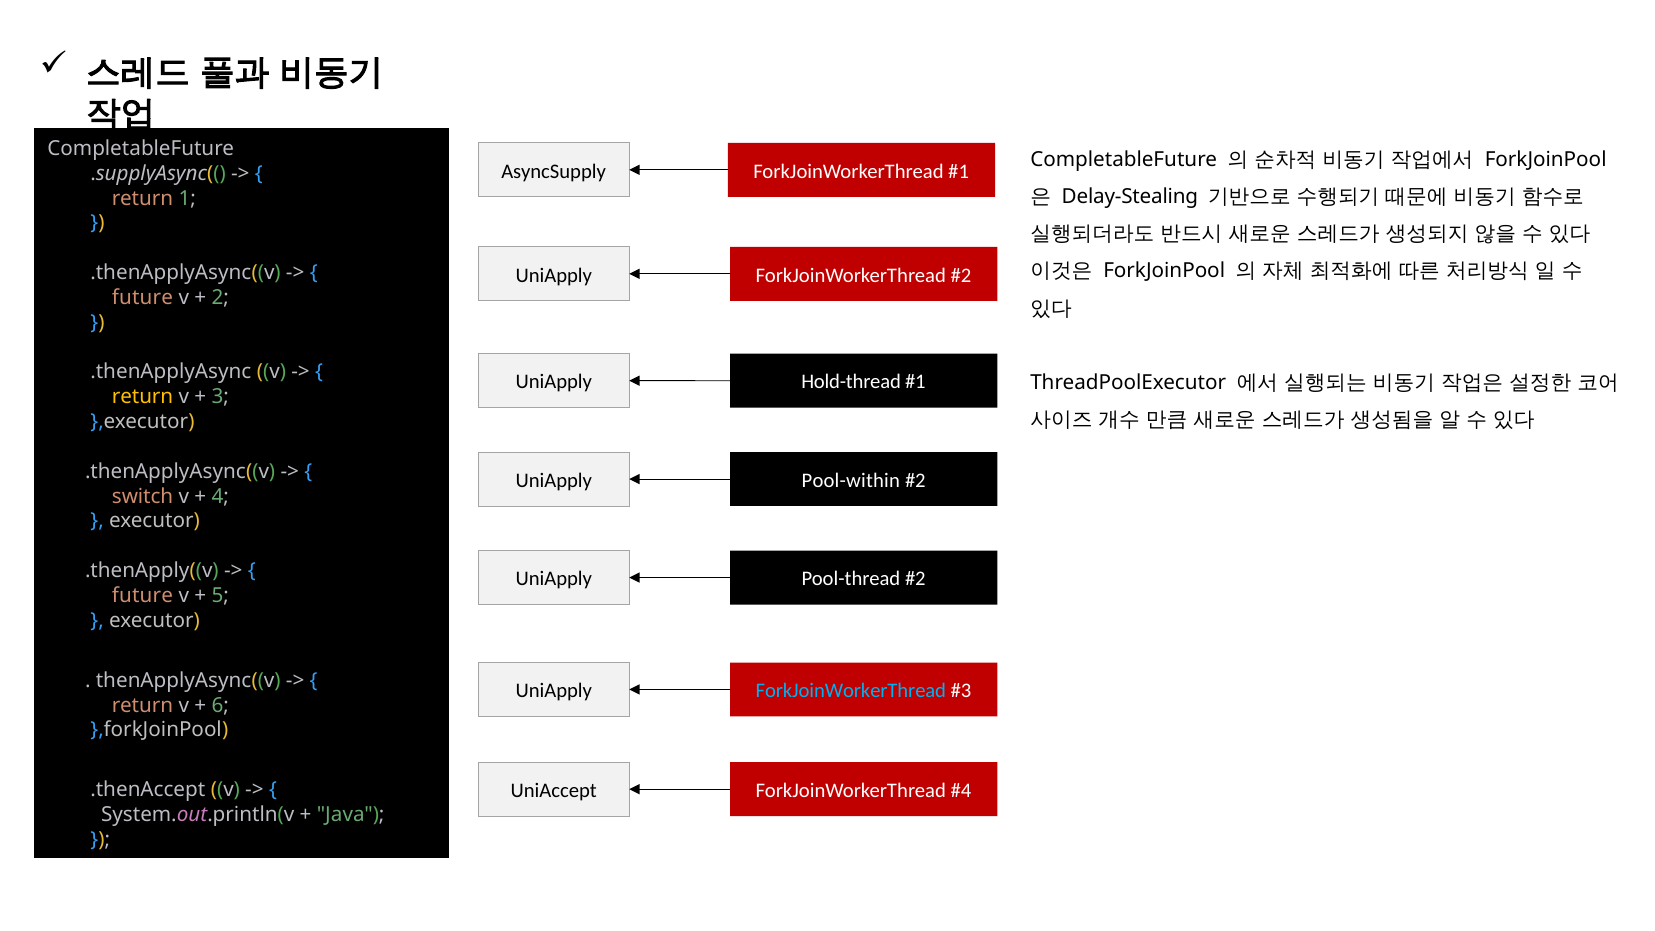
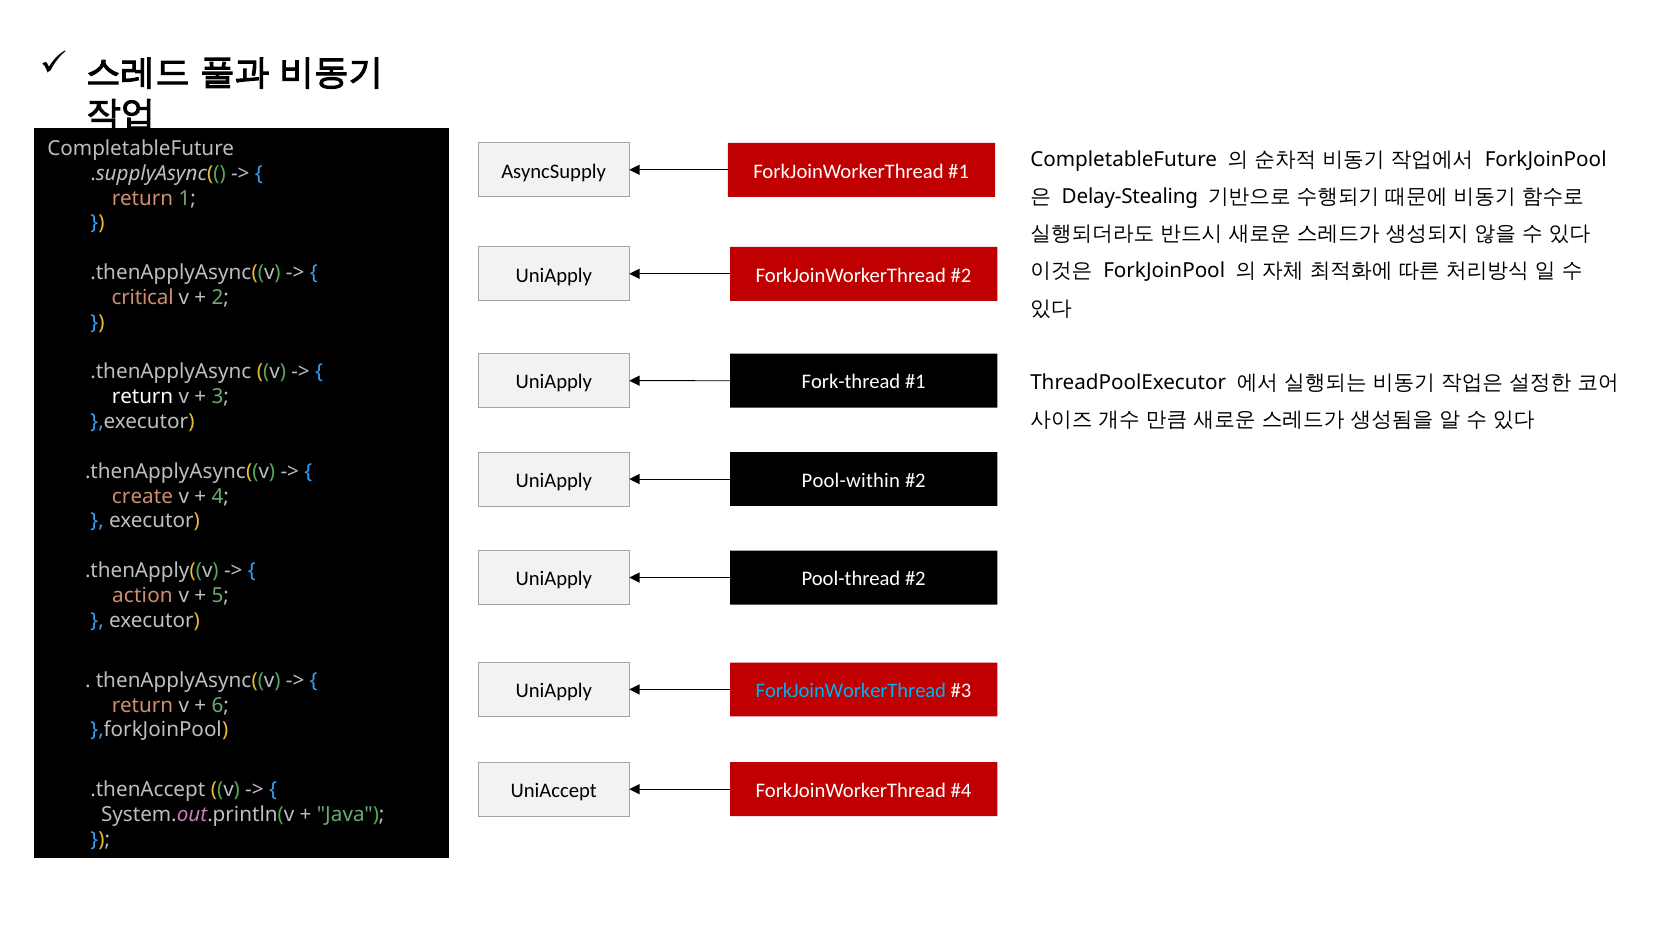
future at (142, 298): future -> critical
Hold-thread: Hold-thread -> Fork-thread
return at (143, 397) colour: yellow -> white
switch: switch -> create
future at (142, 596): future -> action
